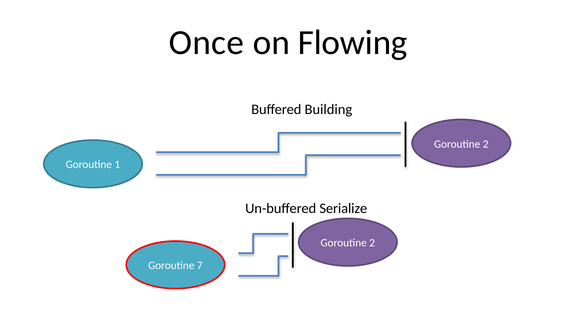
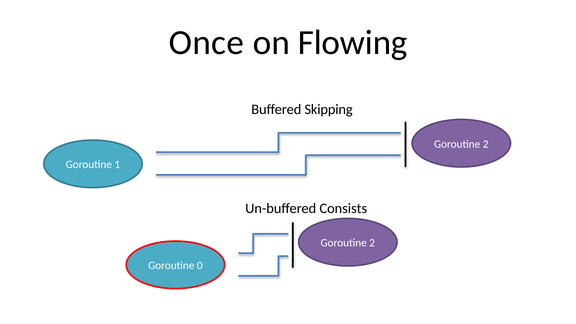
Building: Building -> Skipping
Serialize: Serialize -> Consists
7: 7 -> 0
